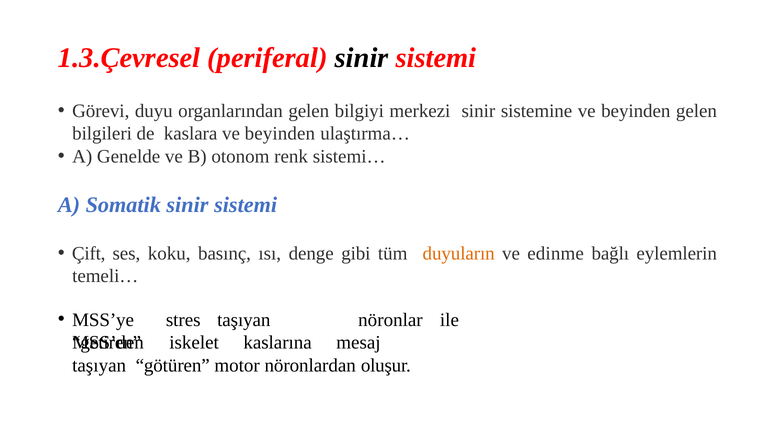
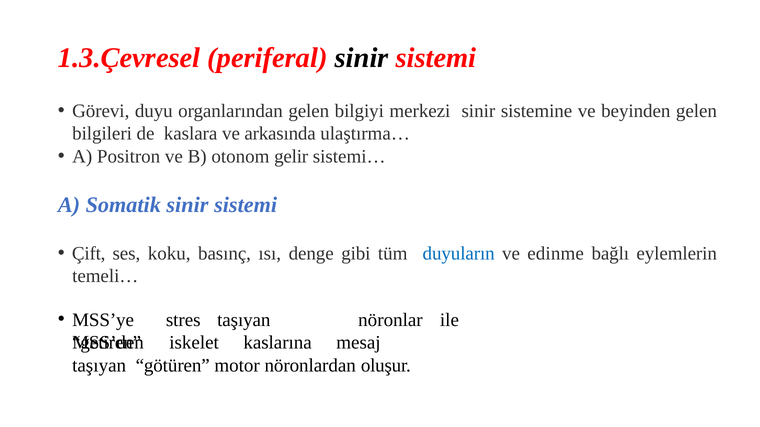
kaslara ve beyinden: beyinden -> arkasında
Genelde: Genelde -> Positron
renk: renk -> gelir
duyuların colour: orange -> blue
